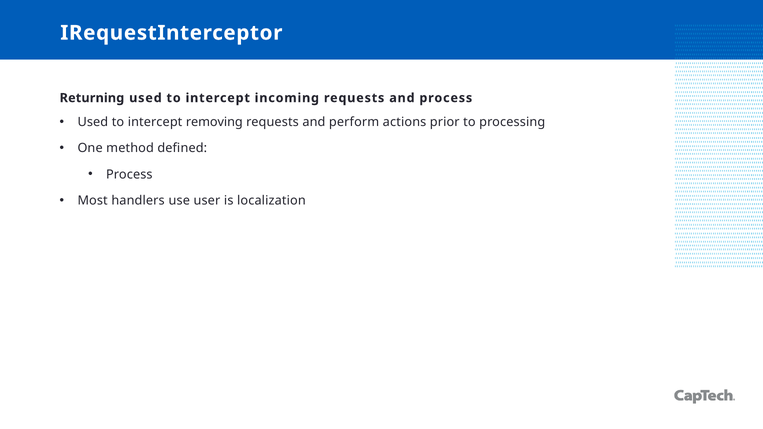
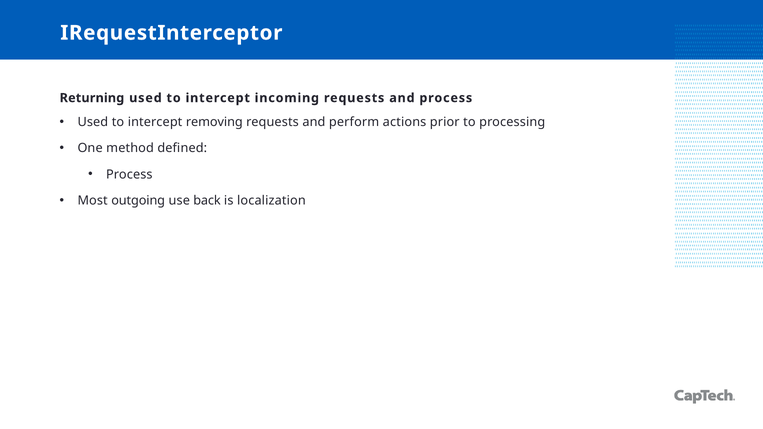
handlers: handlers -> outgoing
user: user -> back
